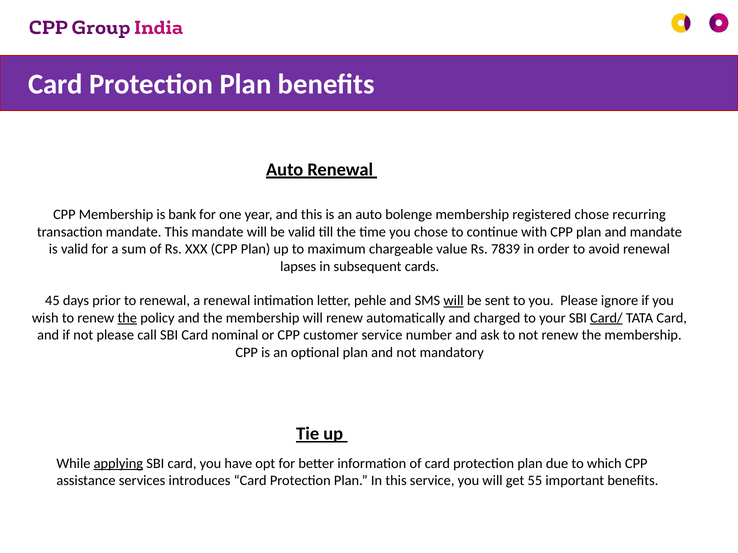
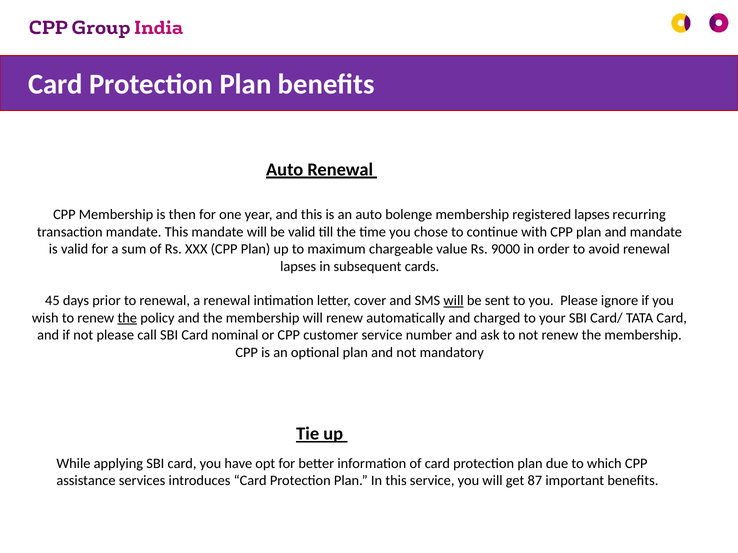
bank: bank -> then
registered chose: chose -> lapses
7839: 7839 -> 9000
pehle: pehle -> cover
Card/ underline: present -> none
applying underline: present -> none
55: 55 -> 87
